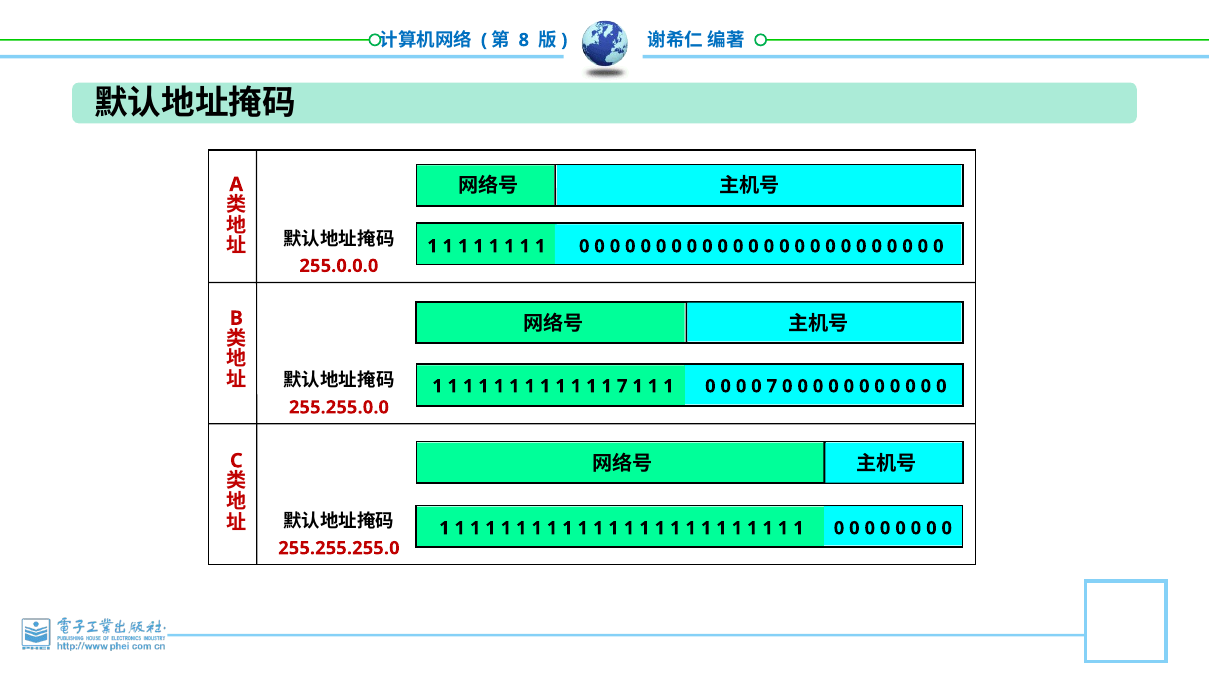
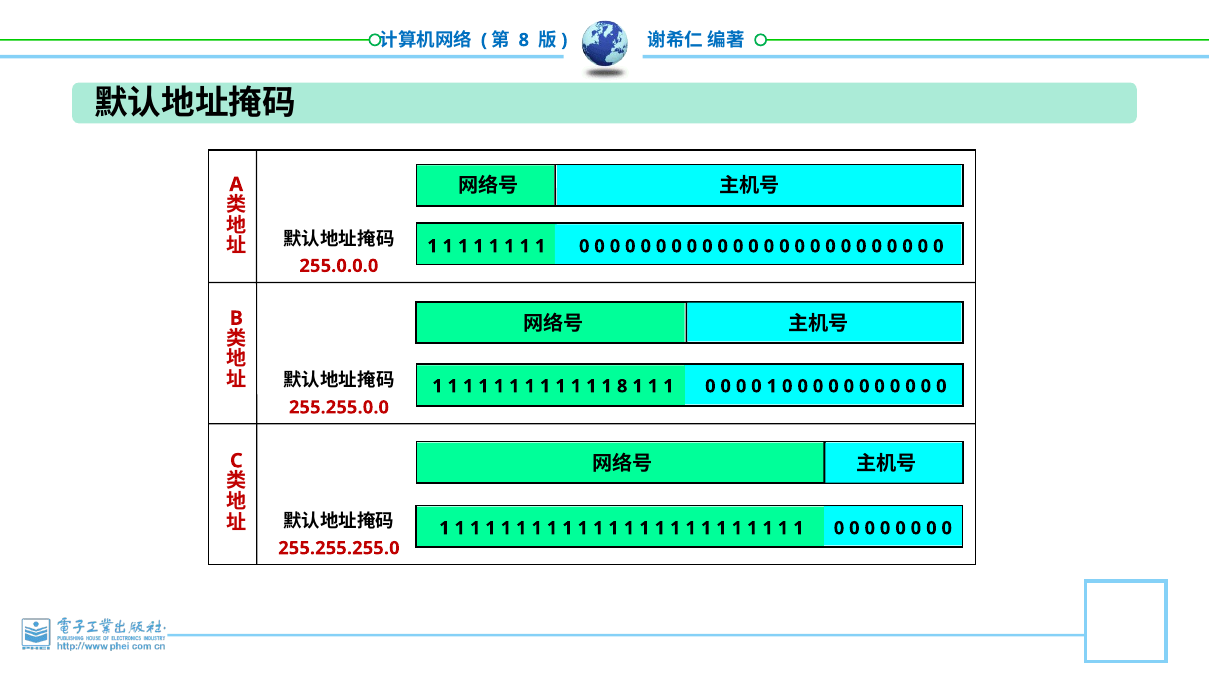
1 7: 7 -> 8
7 at (772, 386): 7 -> 1
